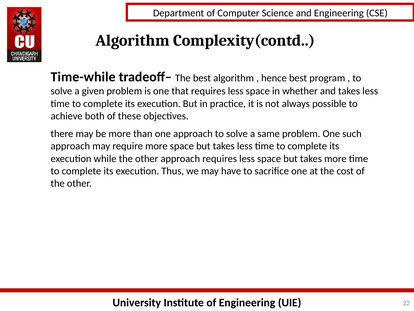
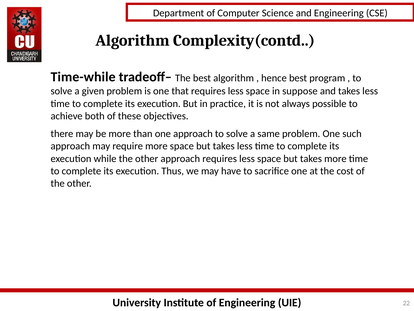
whether: whether -> suppose
